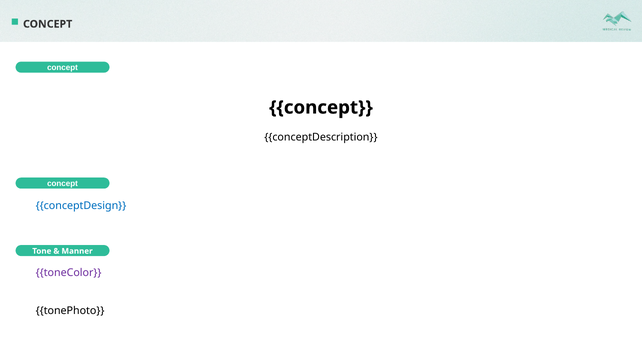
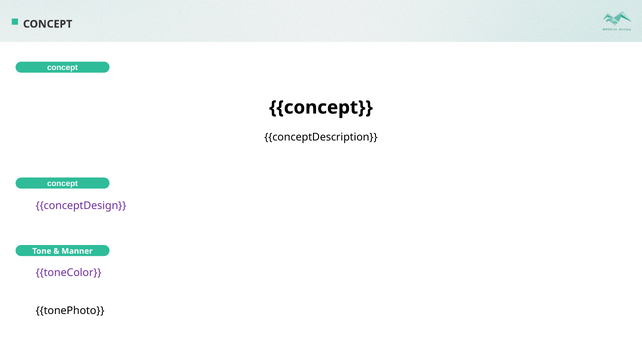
conceptDesign colour: blue -> purple
